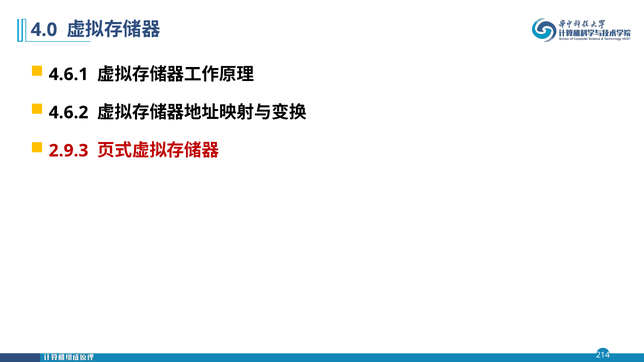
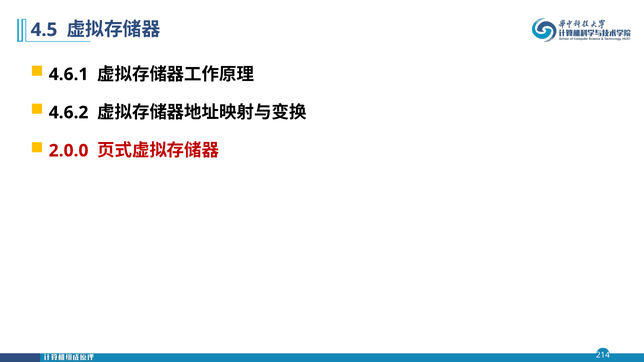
4.0: 4.0 -> 4.5
2.9.3: 2.9.3 -> 2.0.0
